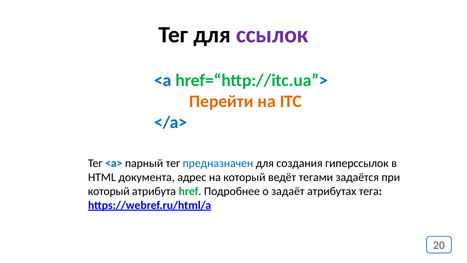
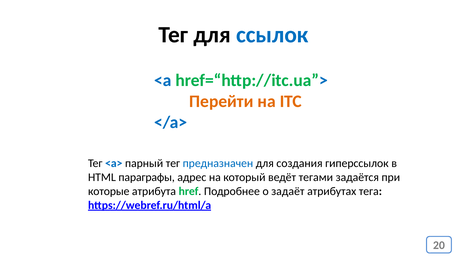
ссылок colour: purple -> blue
документа: документа -> параграфы
который at (109, 191): который -> которые
